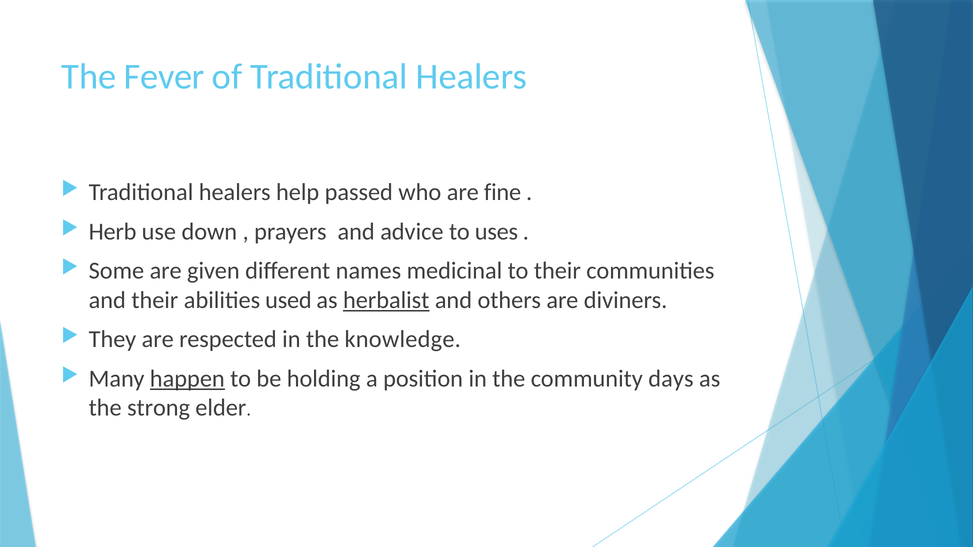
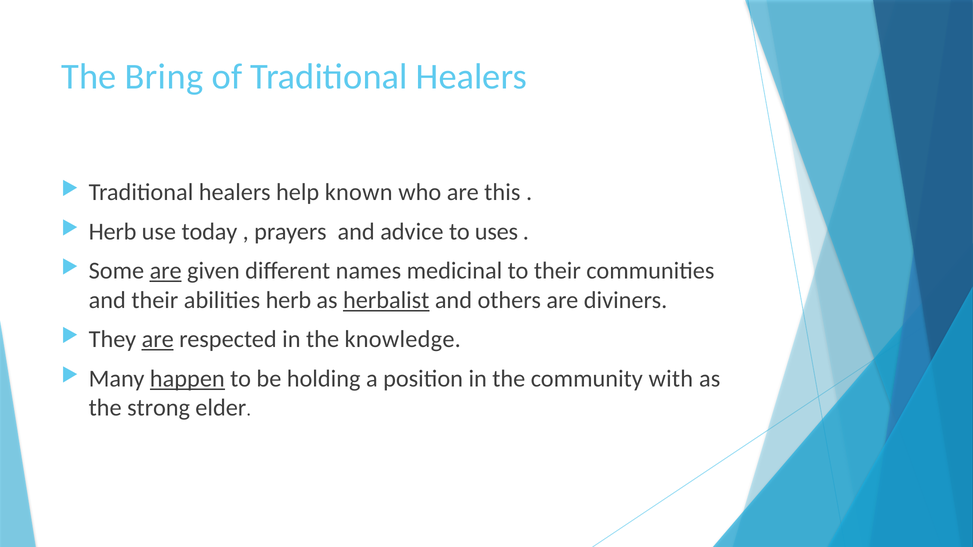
Fever: Fever -> Bring
passed: passed -> known
fine: fine -> this
down: down -> today
are at (166, 271) underline: none -> present
abilities used: used -> herb
are at (158, 340) underline: none -> present
days: days -> with
